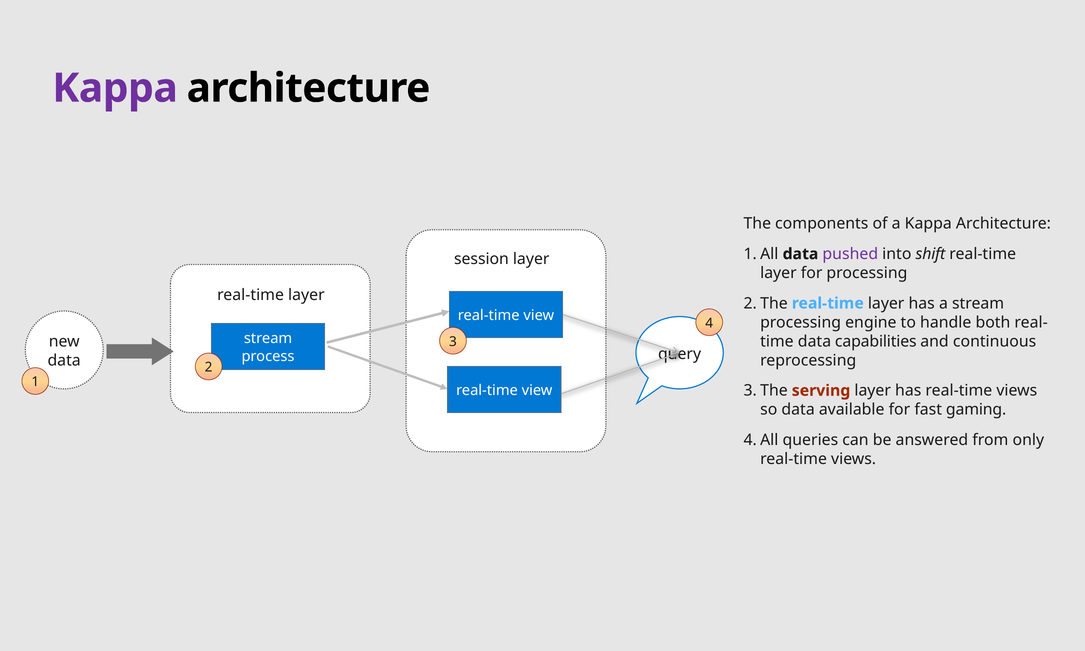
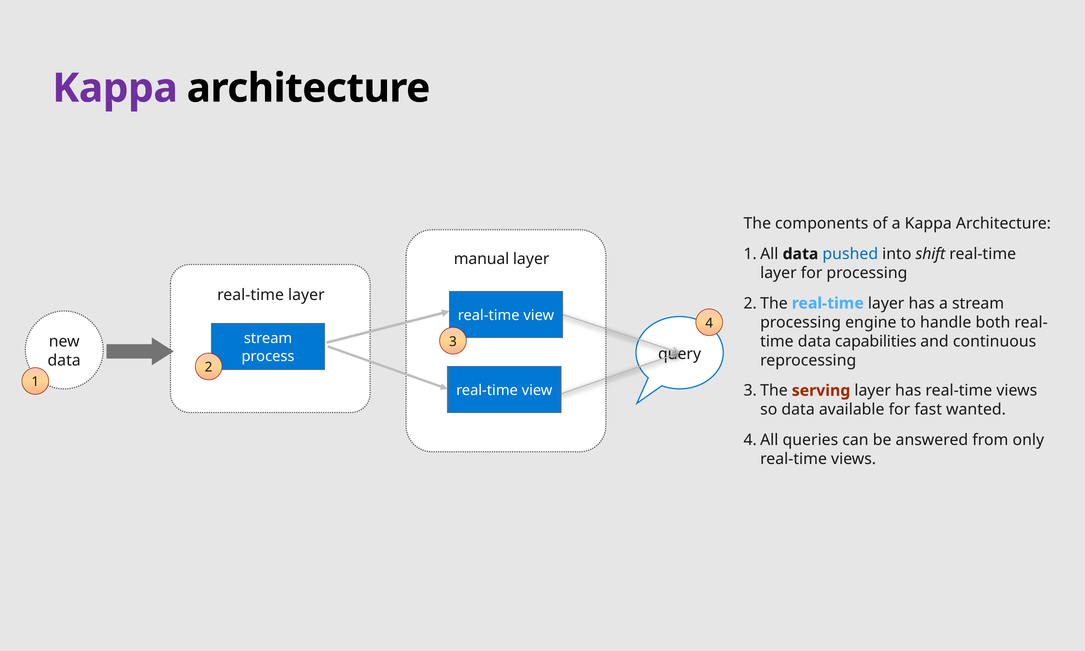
pushed colour: purple -> blue
session: session -> manual
gaming: gaming -> wanted
